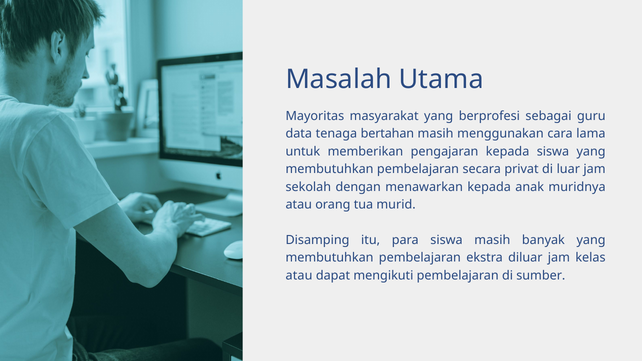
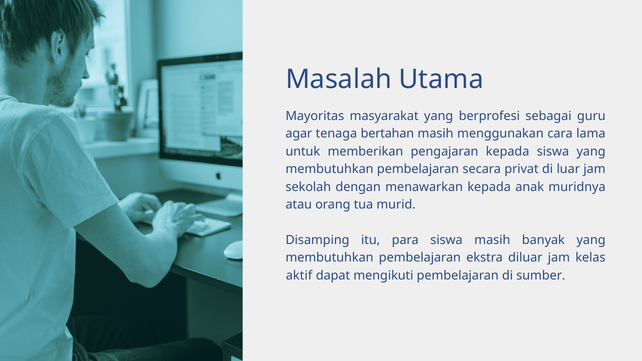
data: data -> agar
atau at (299, 275): atau -> aktif
